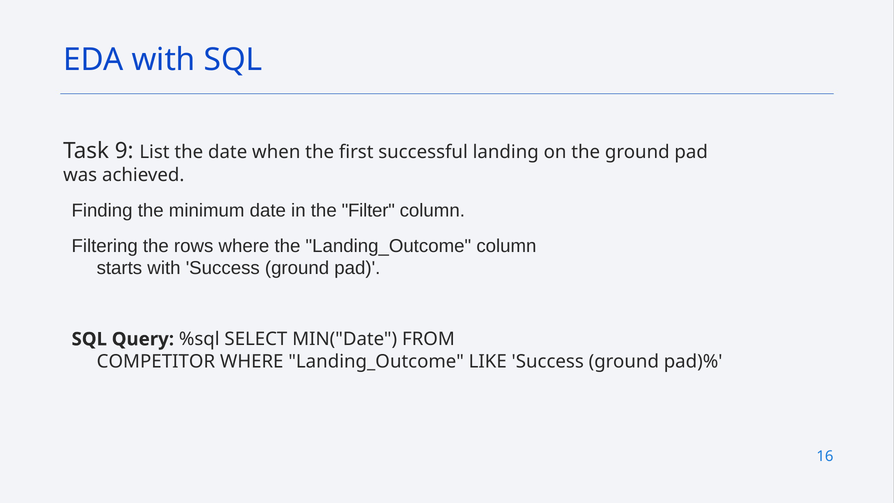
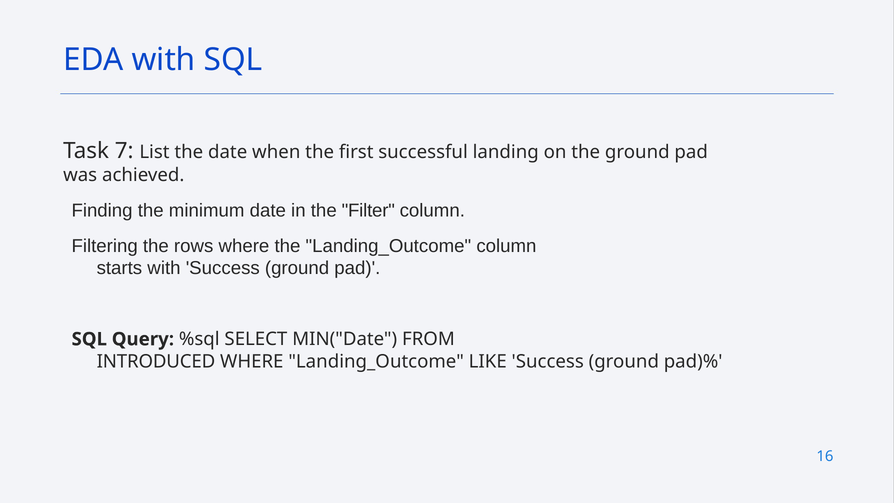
9: 9 -> 7
COMPETITOR: COMPETITOR -> INTRODUCED
